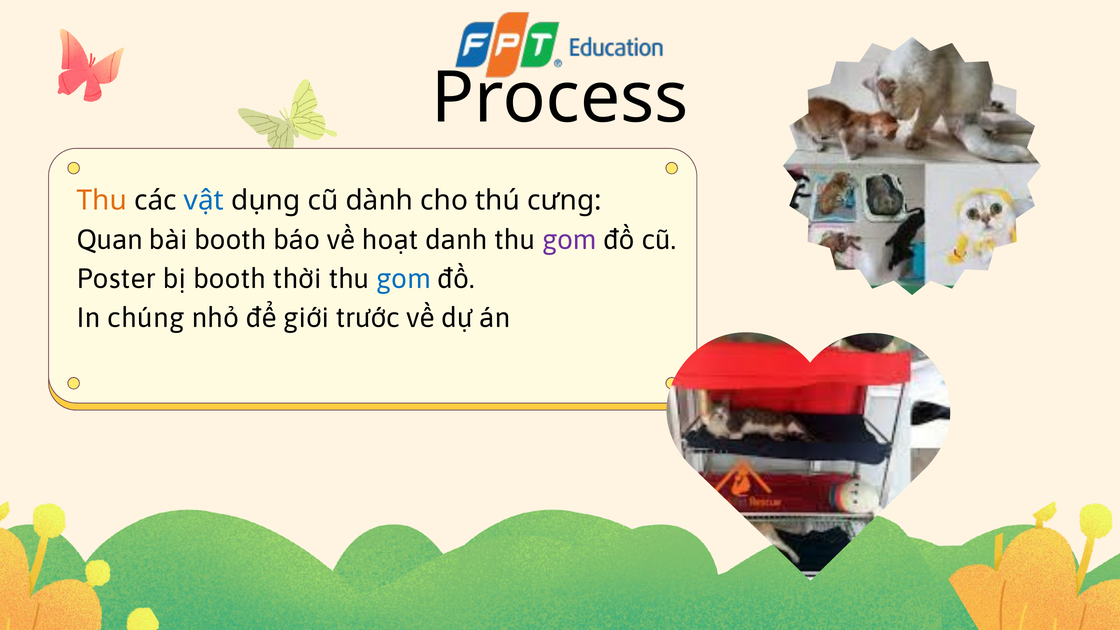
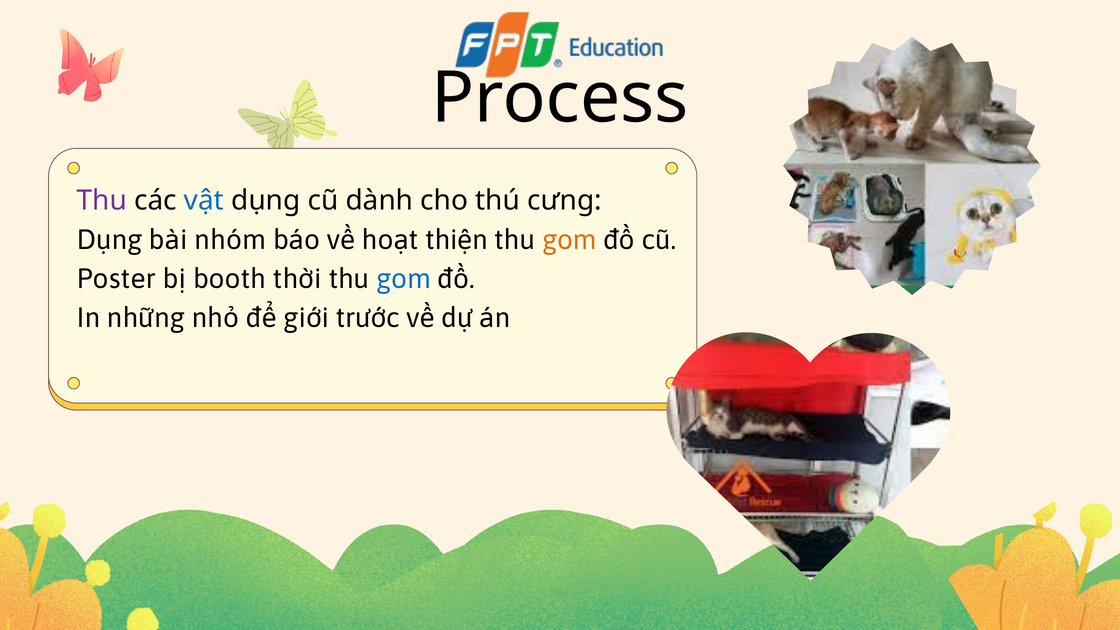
Thu at (102, 201) colour: orange -> purple
Quan: Quan -> Dụng
bài booth: booth -> nhóm
danh: danh -> thiện
gom at (569, 240) colour: purple -> orange
chúng: chúng -> những
